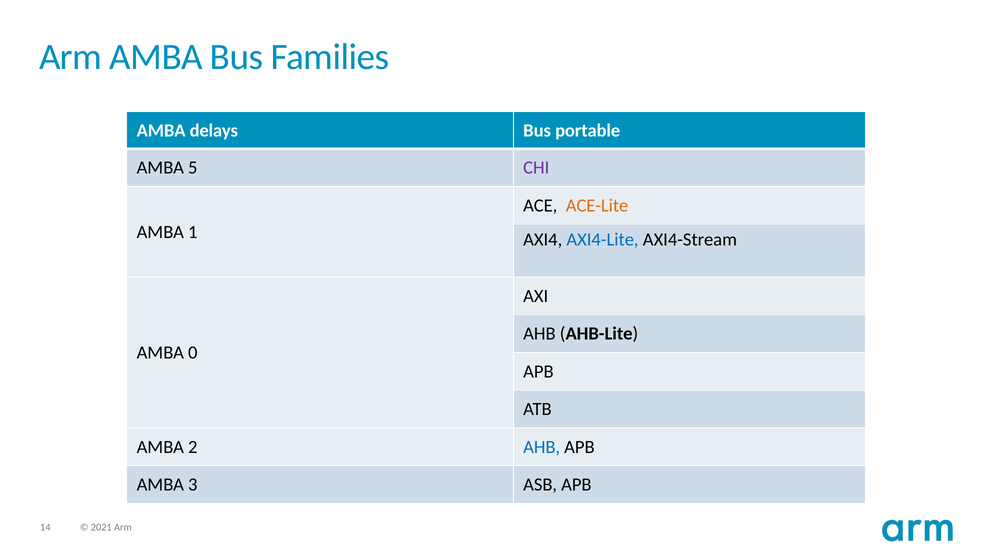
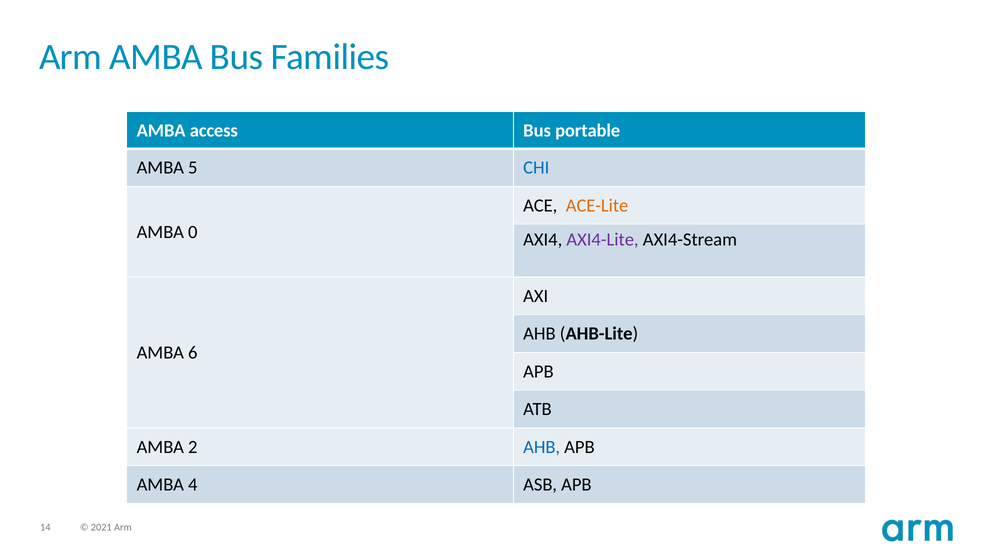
delays: delays -> access
CHI colour: purple -> blue
1: 1 -> 0
AXI4-Lite colour: blue -> purple
0: 0 -> 6
3: 3 -> 4
